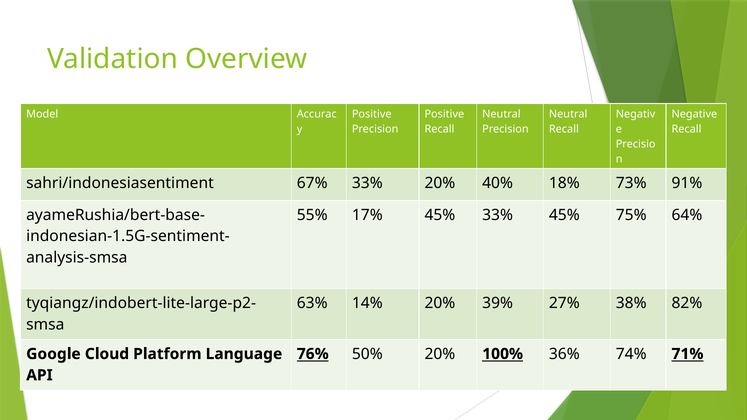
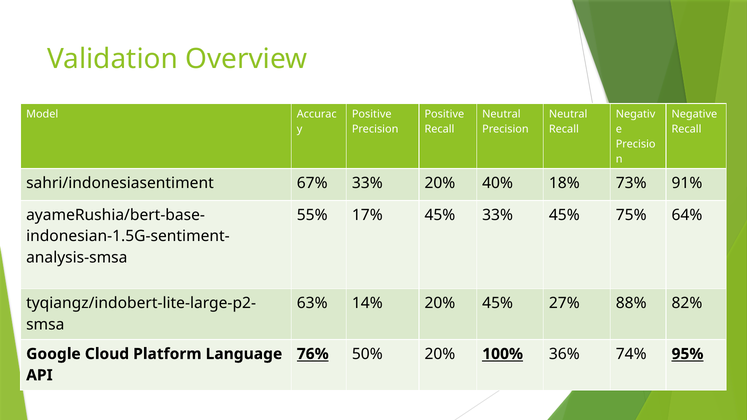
20% 39%: 39% -> 45%
38%: 38% -> 88%
71%: 71% -> 95%
